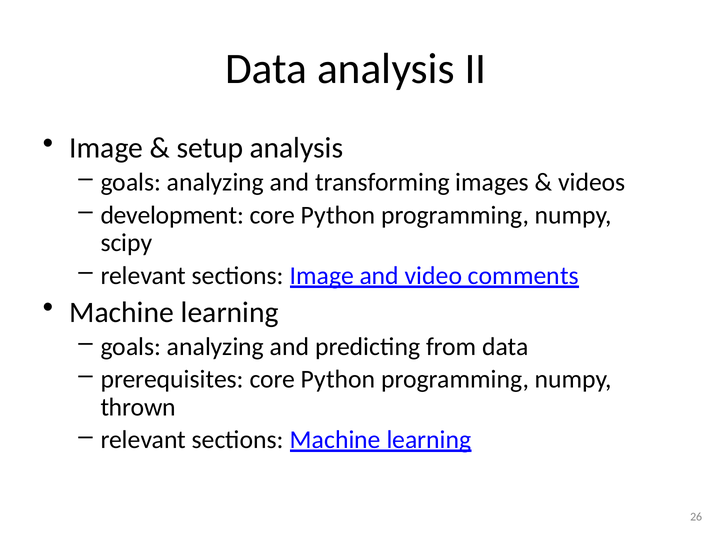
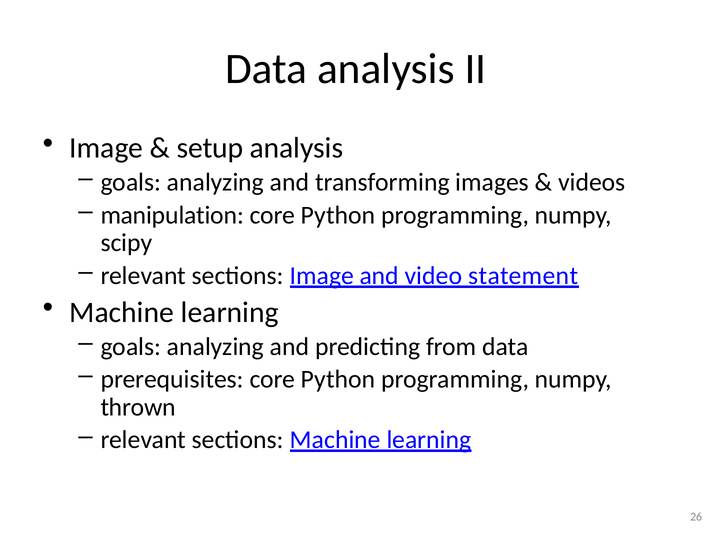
development: development -> manipulation
comments: comments -> statement
